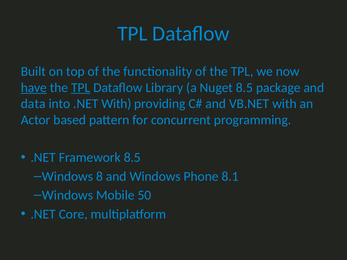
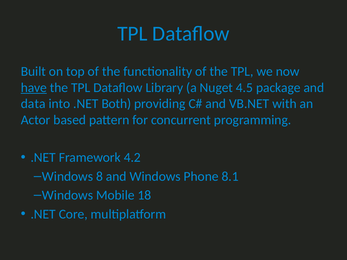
TPL at (81, 88) underline: present -> none
Nuget 8.5: 8.5 -> 4.5
.NET With: With -> Both
Framework 8.5: 8.5 -> 4.2
50: 50 -> 18
